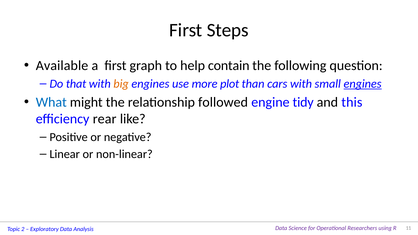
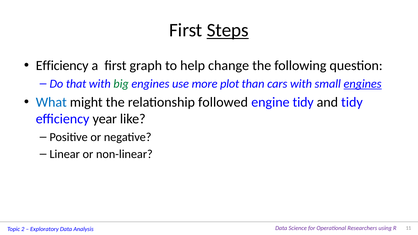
Steps underline: none -> present
Available at (62, 66): Available -> Efficiency
contain: contain -> change
big colour: orange -> green
and this: this -> tidy
rear: rear -> year
